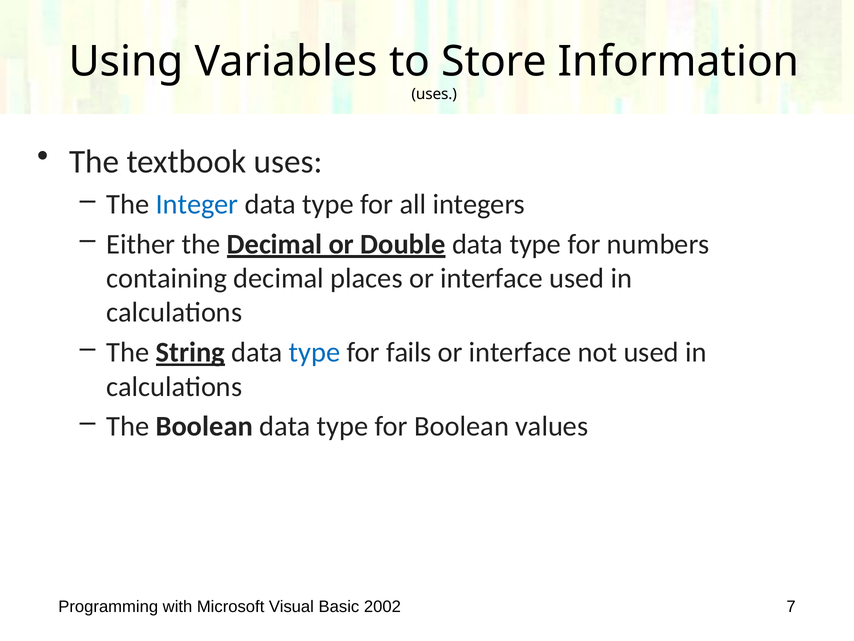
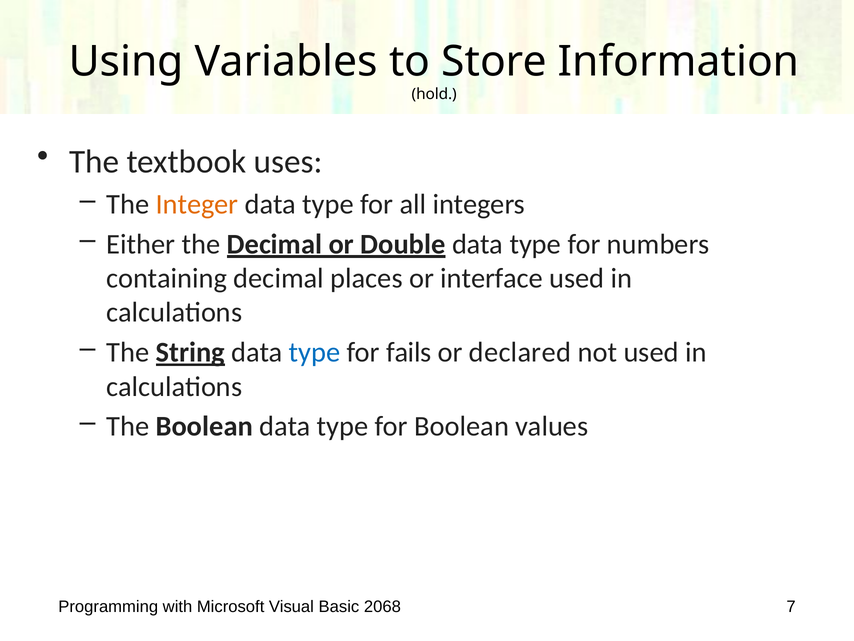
uses at (434, 94): uses -> hold
Integer colour: blue -> orange
interface at (520, 352): interface -> declared
2002: 2002 -> 2068
